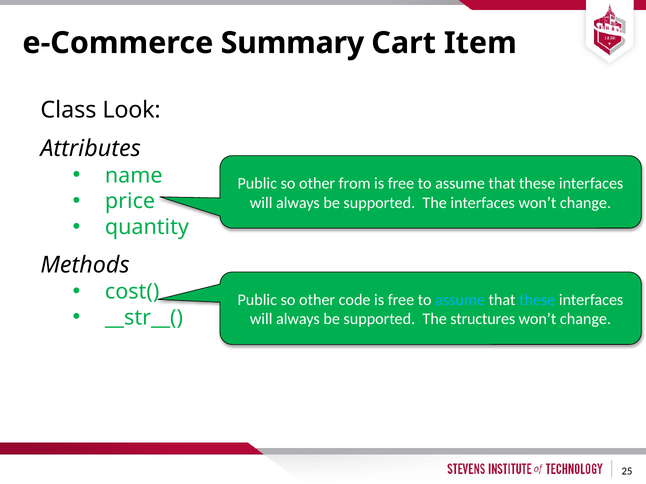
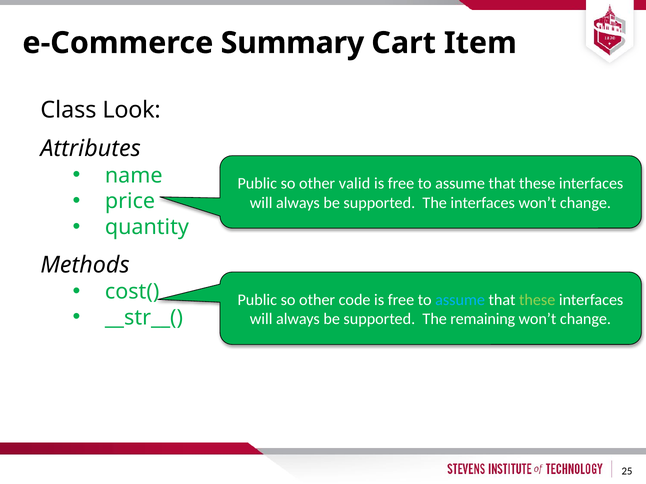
from: from -> valid
these at (537, 300) colour: light blue -> light green
structures: structures -> remaining
